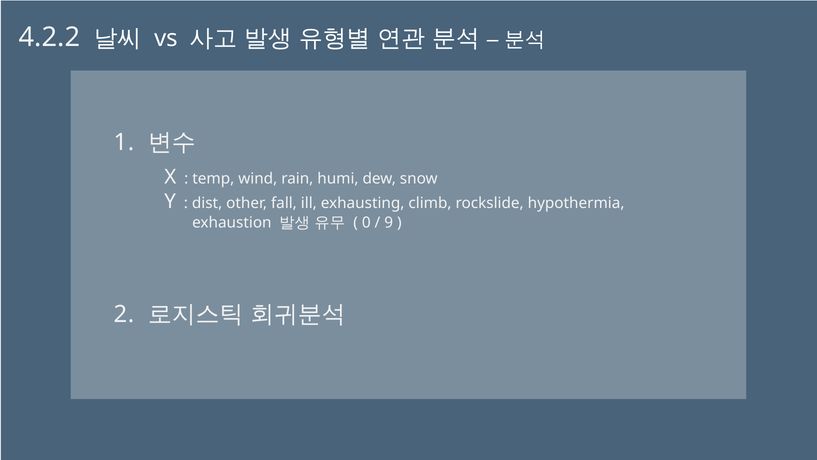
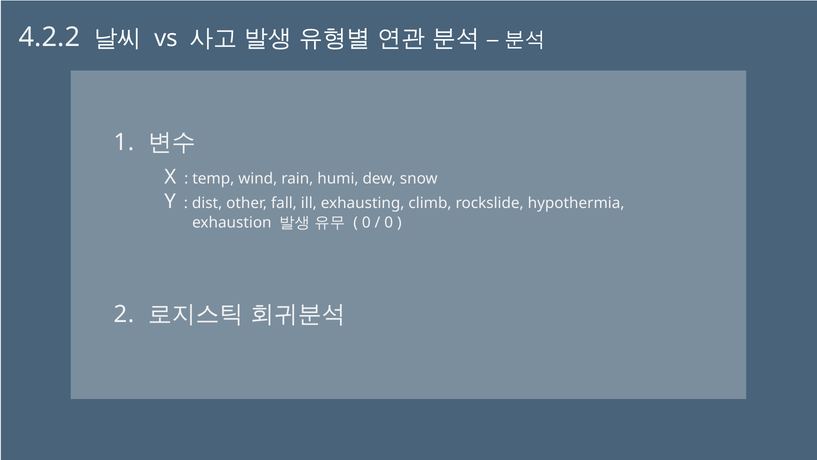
9 at (389, 223): 9 -> 0
